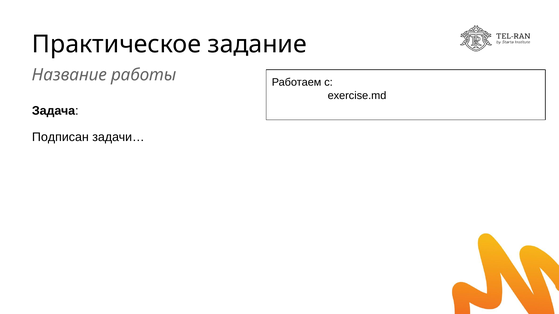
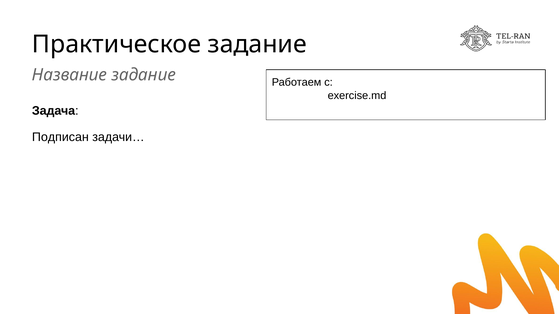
Название работы: работы -> задание
